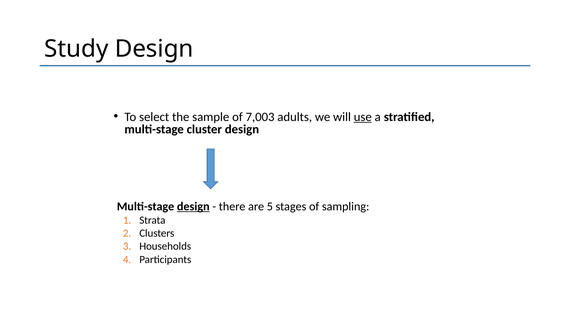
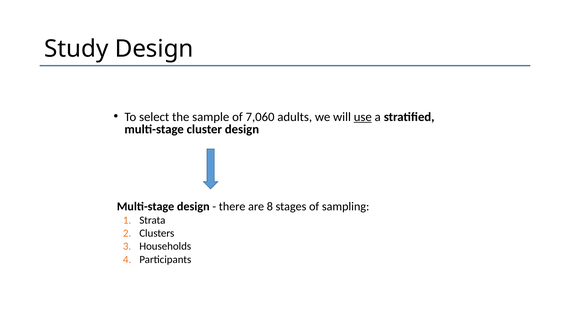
7,003: 7,003 -> 7,060
design at (193, 206) underline: present -> none
5: 5 -> 8
